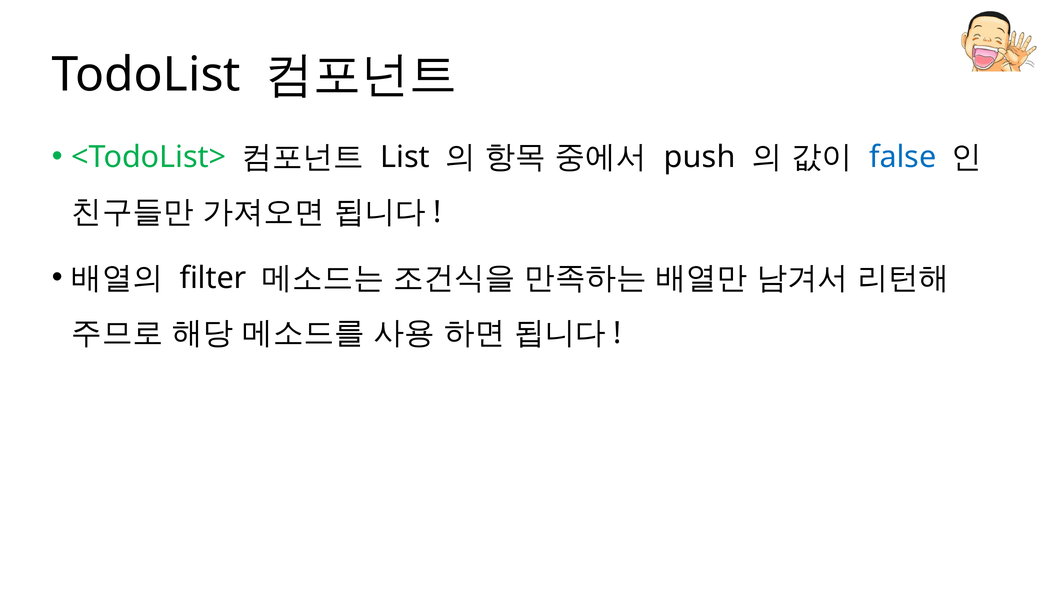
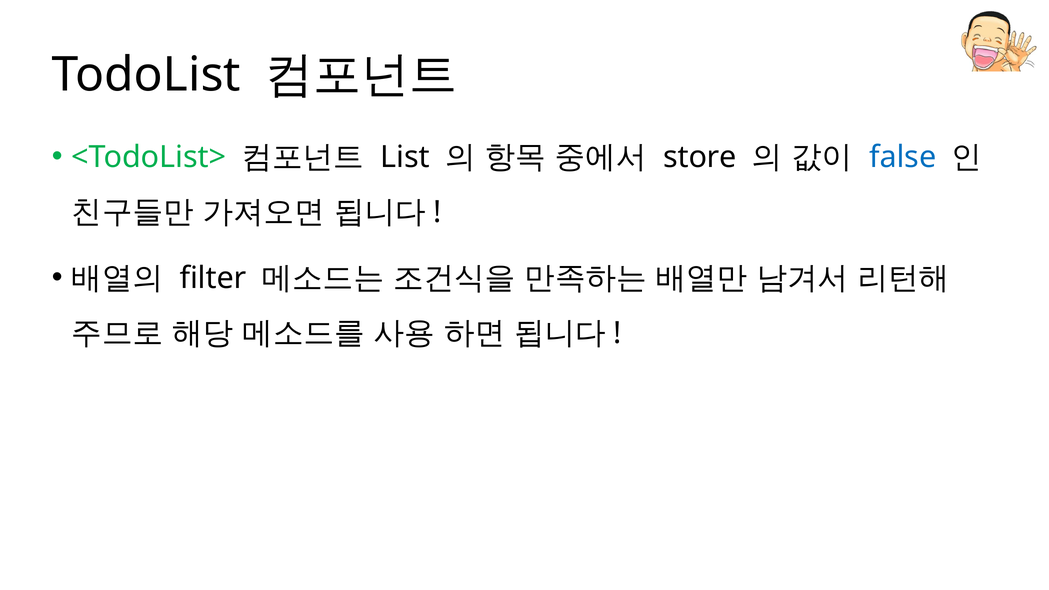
push: push -> store
